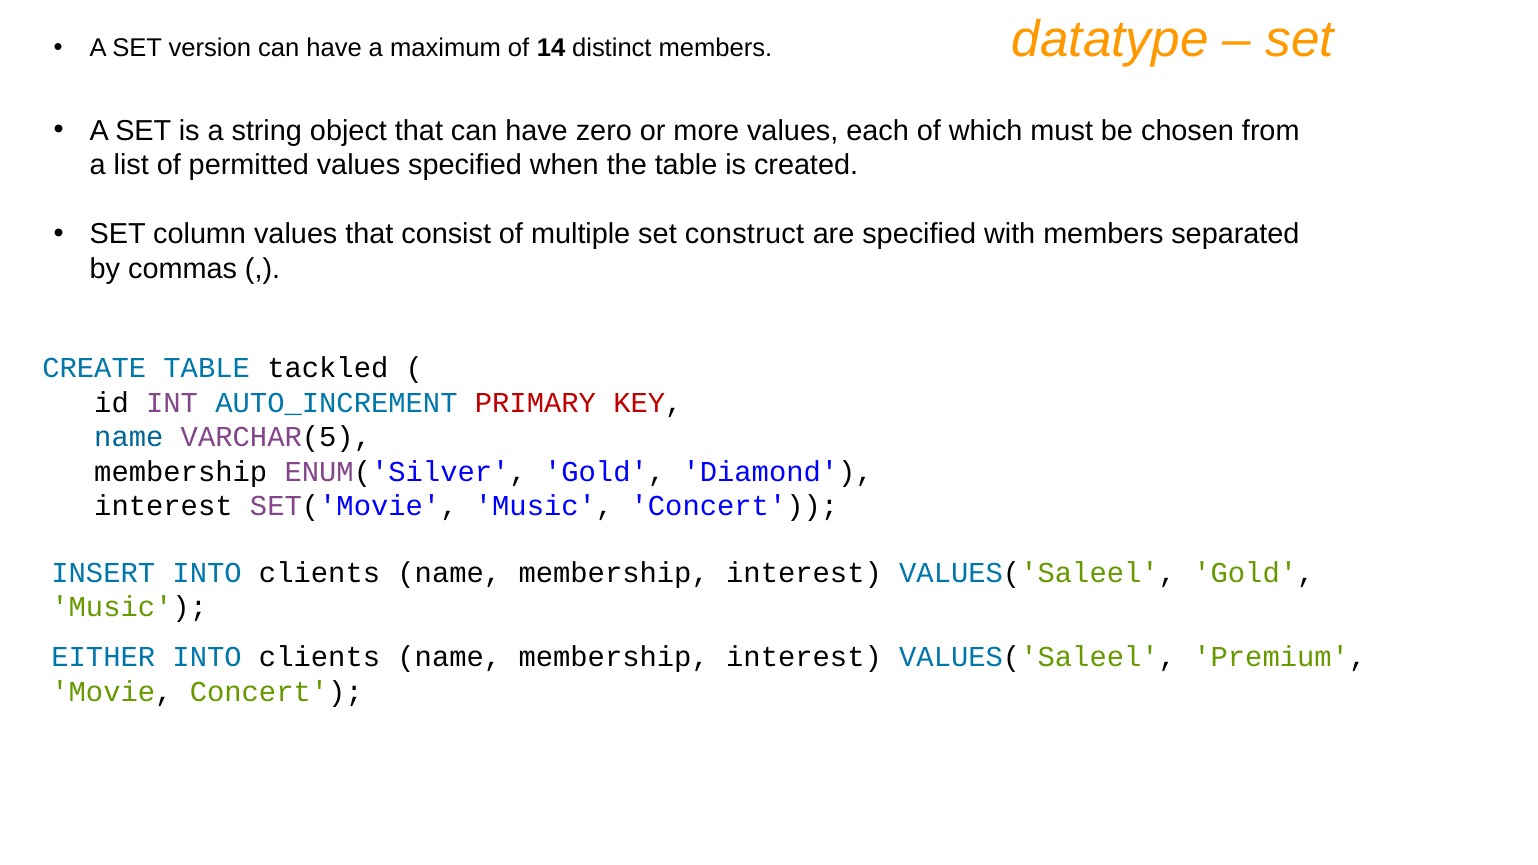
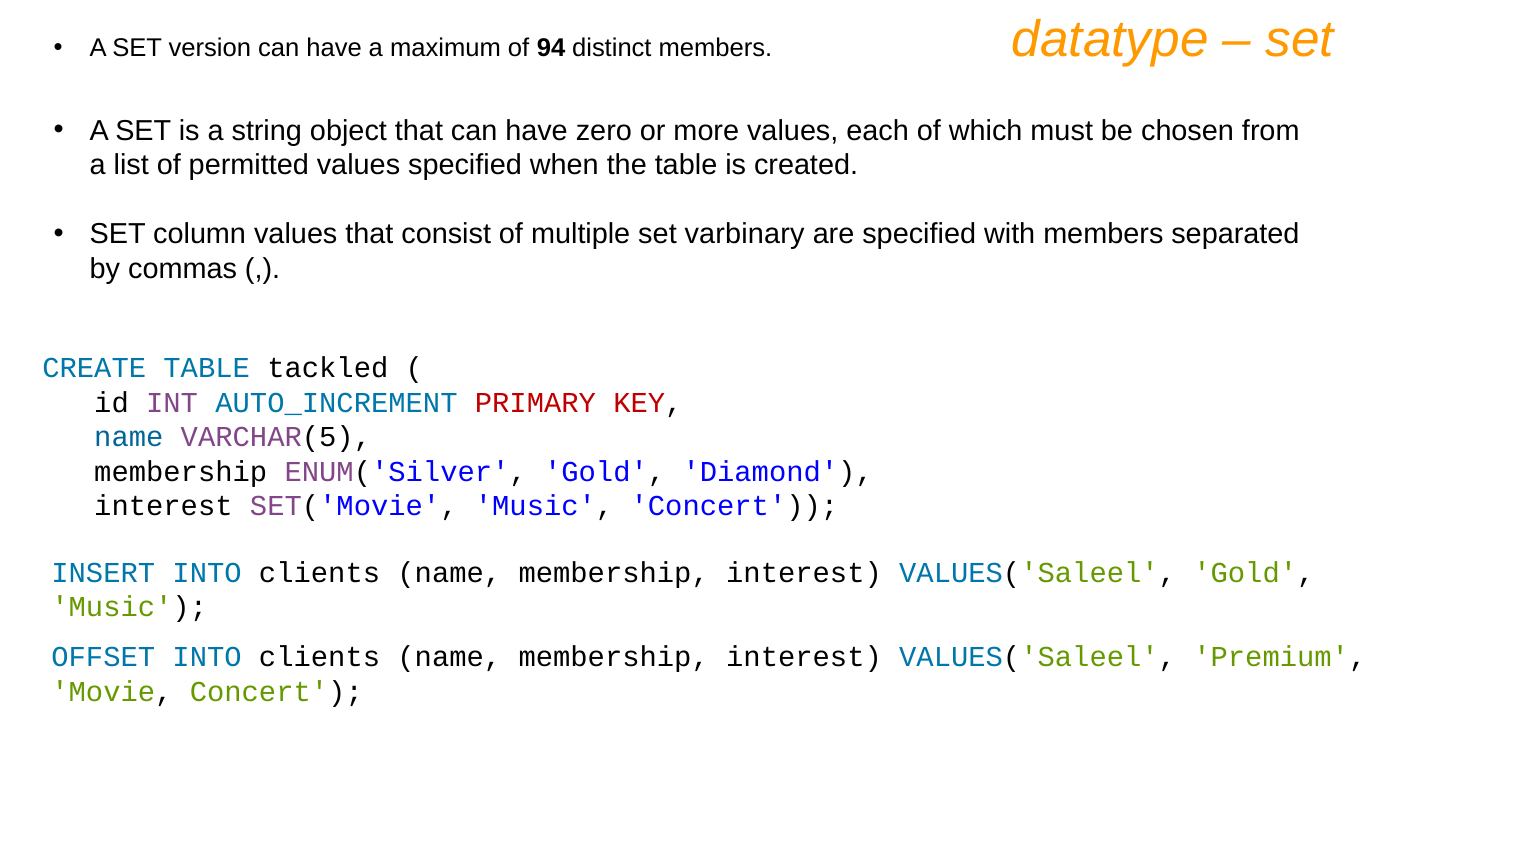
14: 14 -> 94
construct: construct -> varbinary
EITHER: EITHER -> OFFSET
